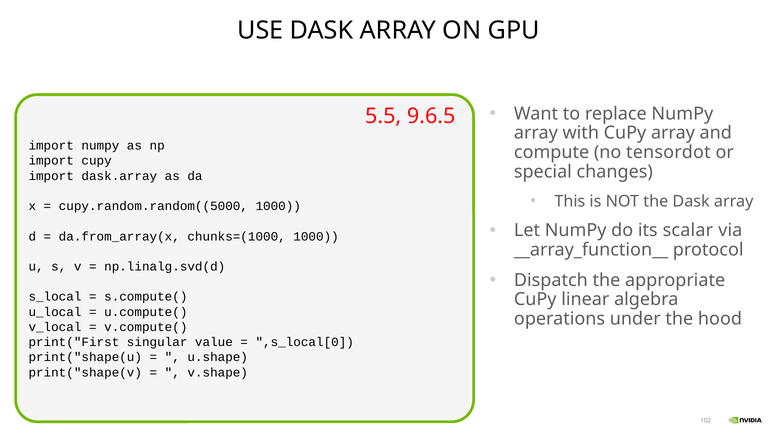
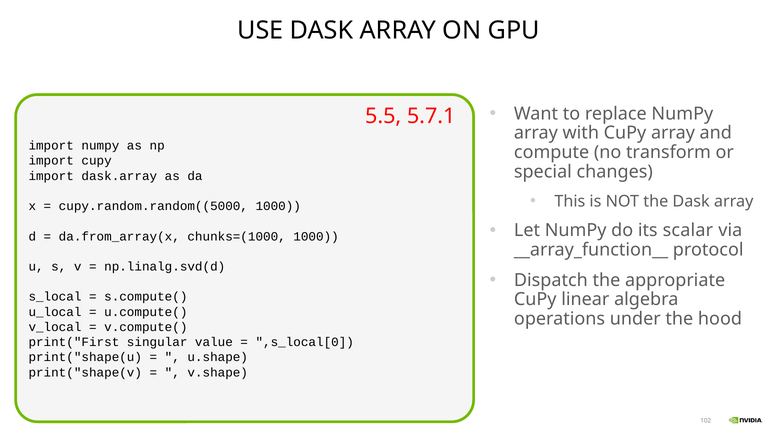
9.6.5: 9.6.5 -> 5.7.1
tensordot: tensordot -> transform
